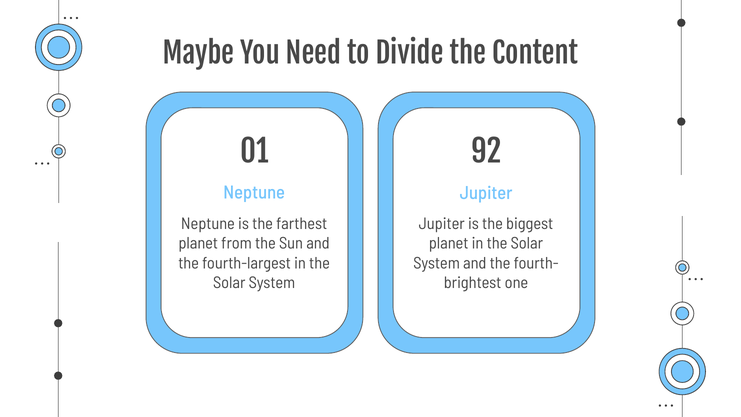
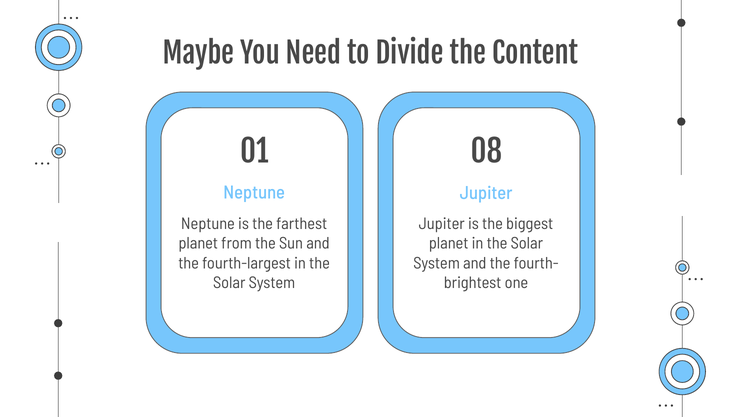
92: 92 -> 08
